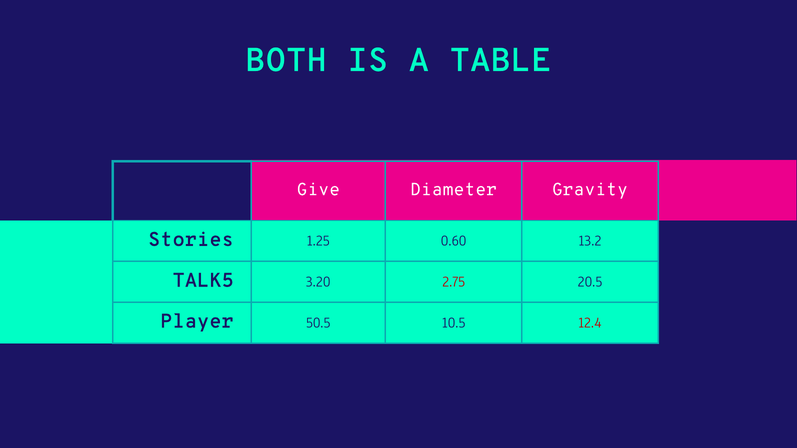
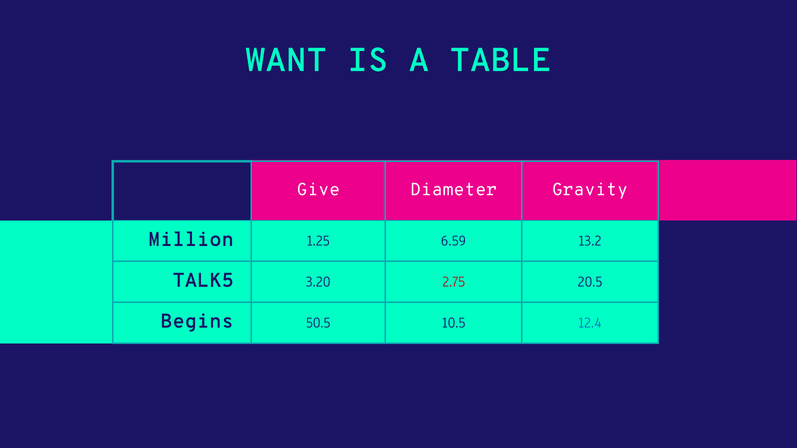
BOTH: BOTH -> WANT
Stories: Stories -> Million
0.60: 0.60 -> 6.59
Player: Player -> Begins
12.4 colour: red -> blue
